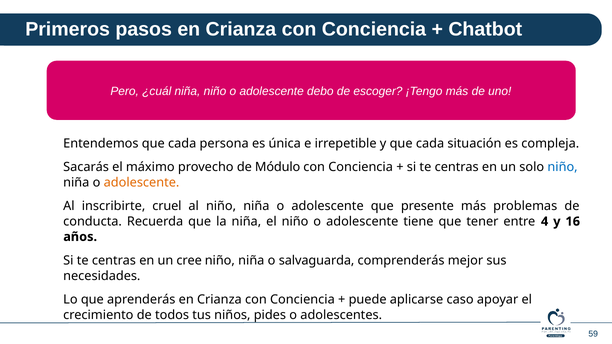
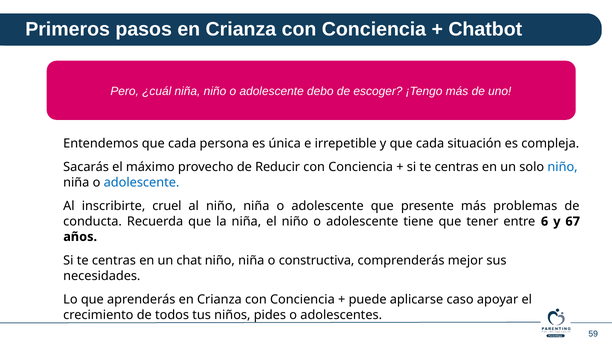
Módulo: Módulo -> Reducir
adolescente at (142, 183) colour: orange -> blue
4: 4 -> 6
16: 16 -> 67
cree: cree -> chat
salvaguarda: salvaguarda -> constructiva
